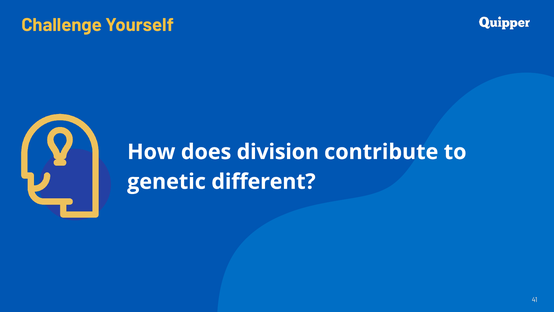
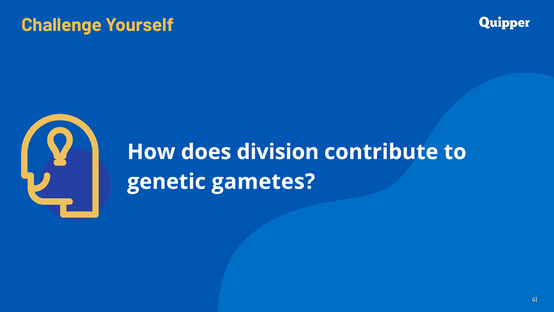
different: different -> gametes
